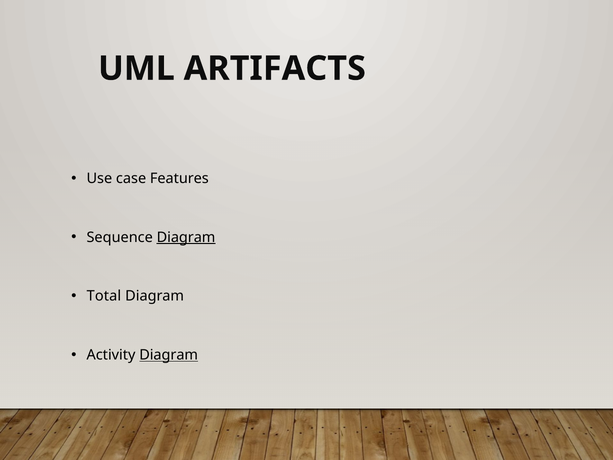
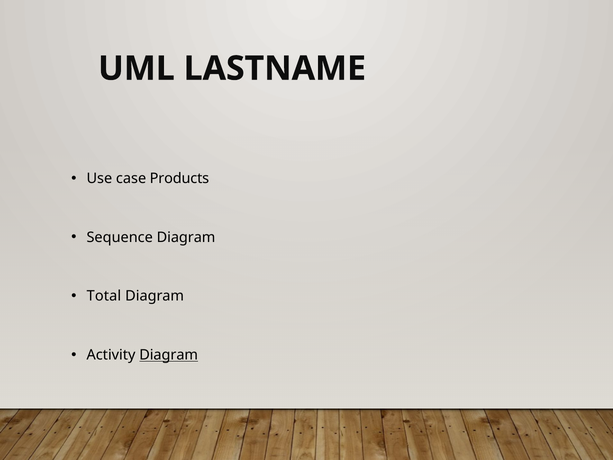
ARTIFACTS: ARTIFACTS -> LASTNAME
Features: Features -> Products
Diagram at (186, 237) underline: present -> none
